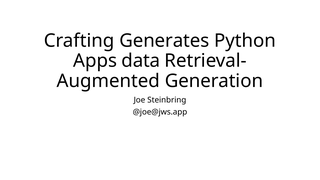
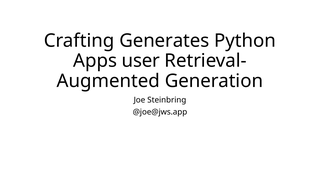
data: data -> user
